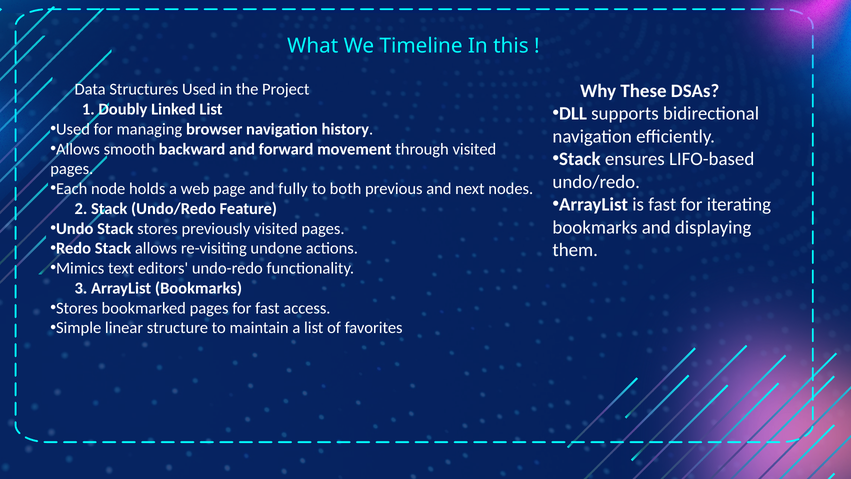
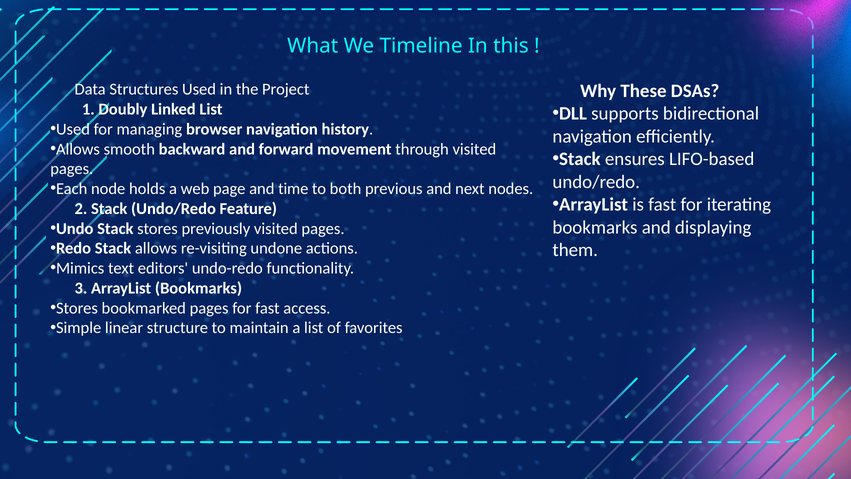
fully: fully -> time
